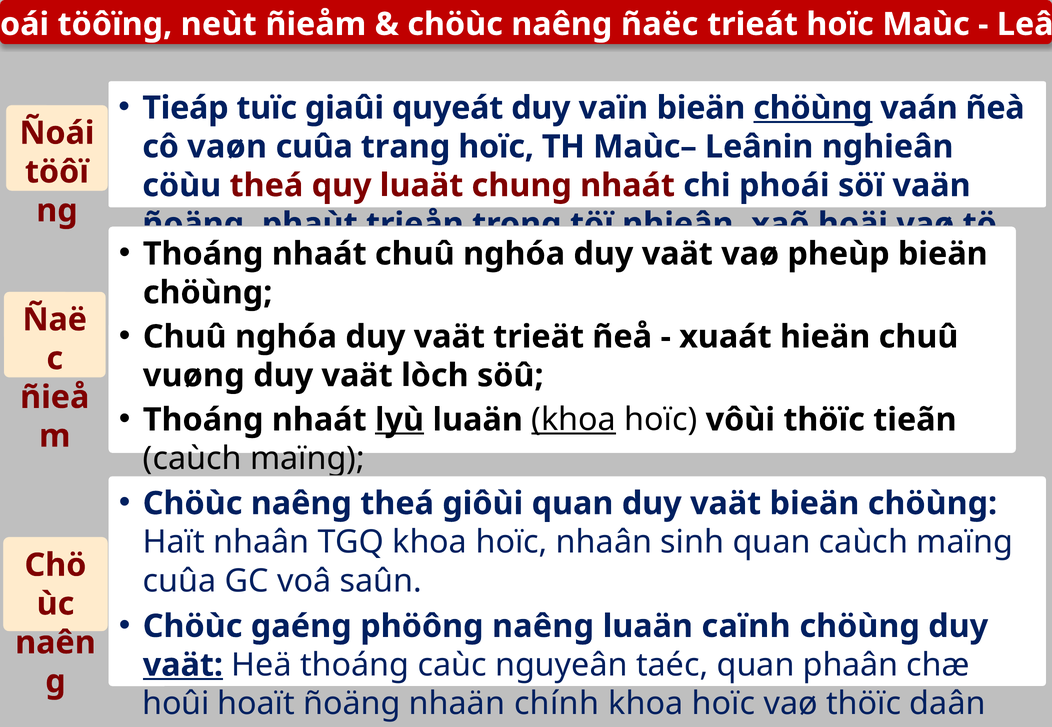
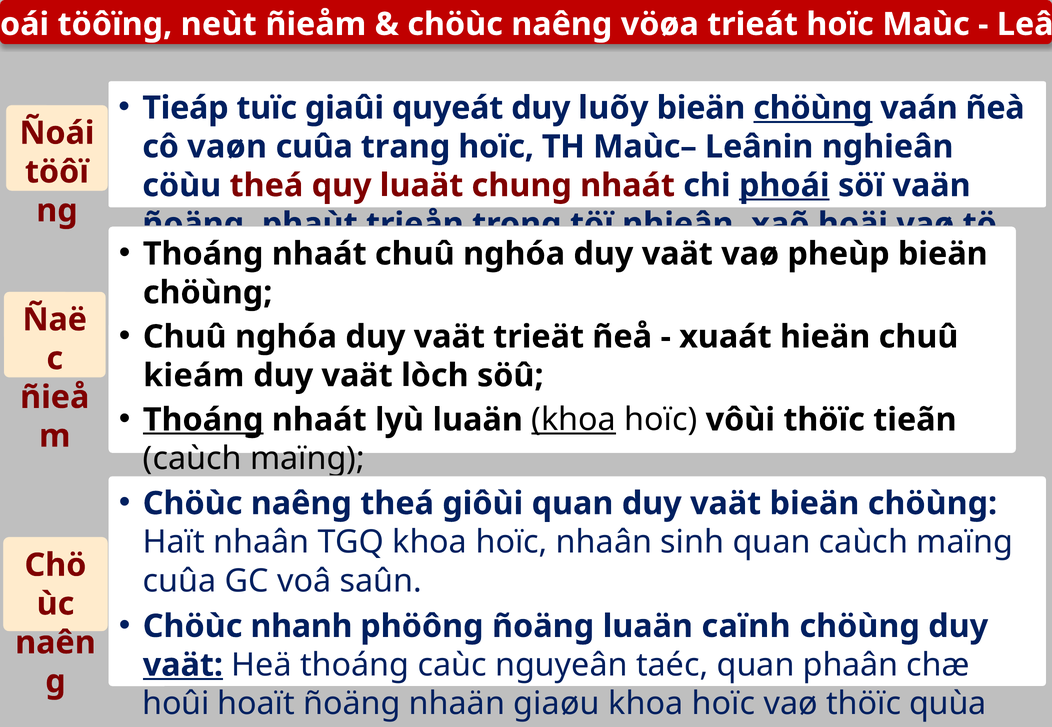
ñaëc: ñaëc -> vöøa
vaïn: vaïn -> luõy
phoái underline: none -> present
vuøng: vuøng -> kieám
Thoáng at (203, 420) underline: none -> present
lyù underline: present -> none
gaéng: gaéng -> nhanh
phöông naêng: naêng -> ñoäng
chính: chính -> giaøu
daân: daân -> quùa
